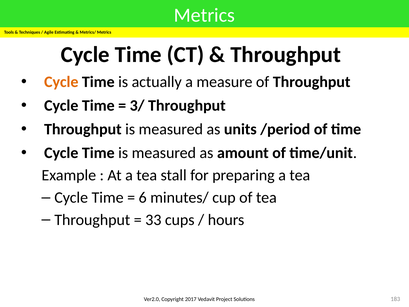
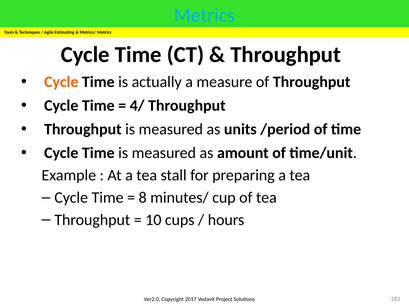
Metrics at (204, 15) colour: white -> light blue
3/: 3/ -> 4/
6: 6 -> 8
33: 33 -> 10
